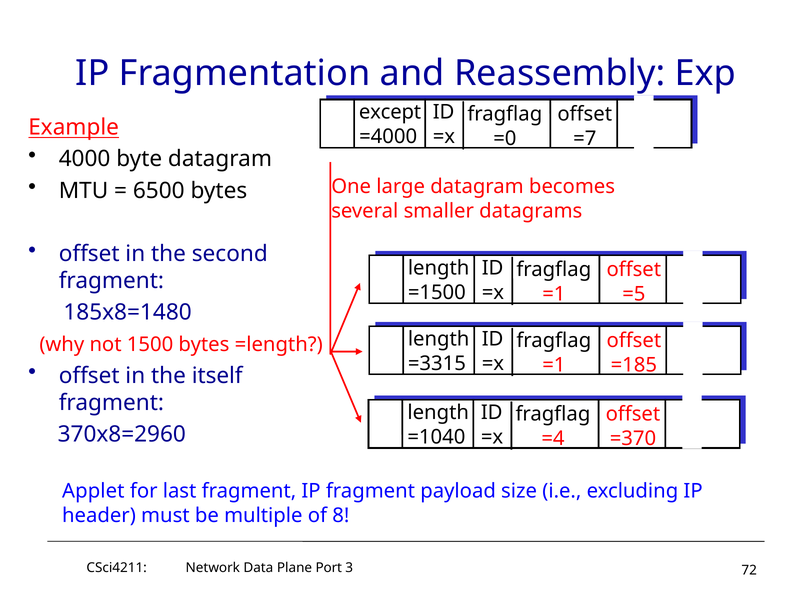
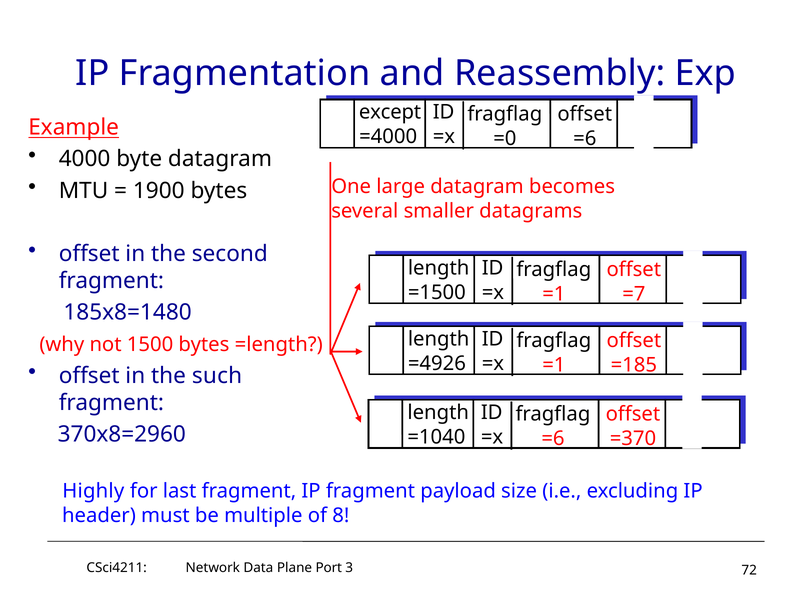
=7 at (585, 138): =7 -> =6
6500: 6500 -> 1900
=5: =5 -> =7
=3315: =3315 -> =4926
itself: itself -> such
=4 at (553, 439): =4 -> =6
Applet: Applet -> Highly
